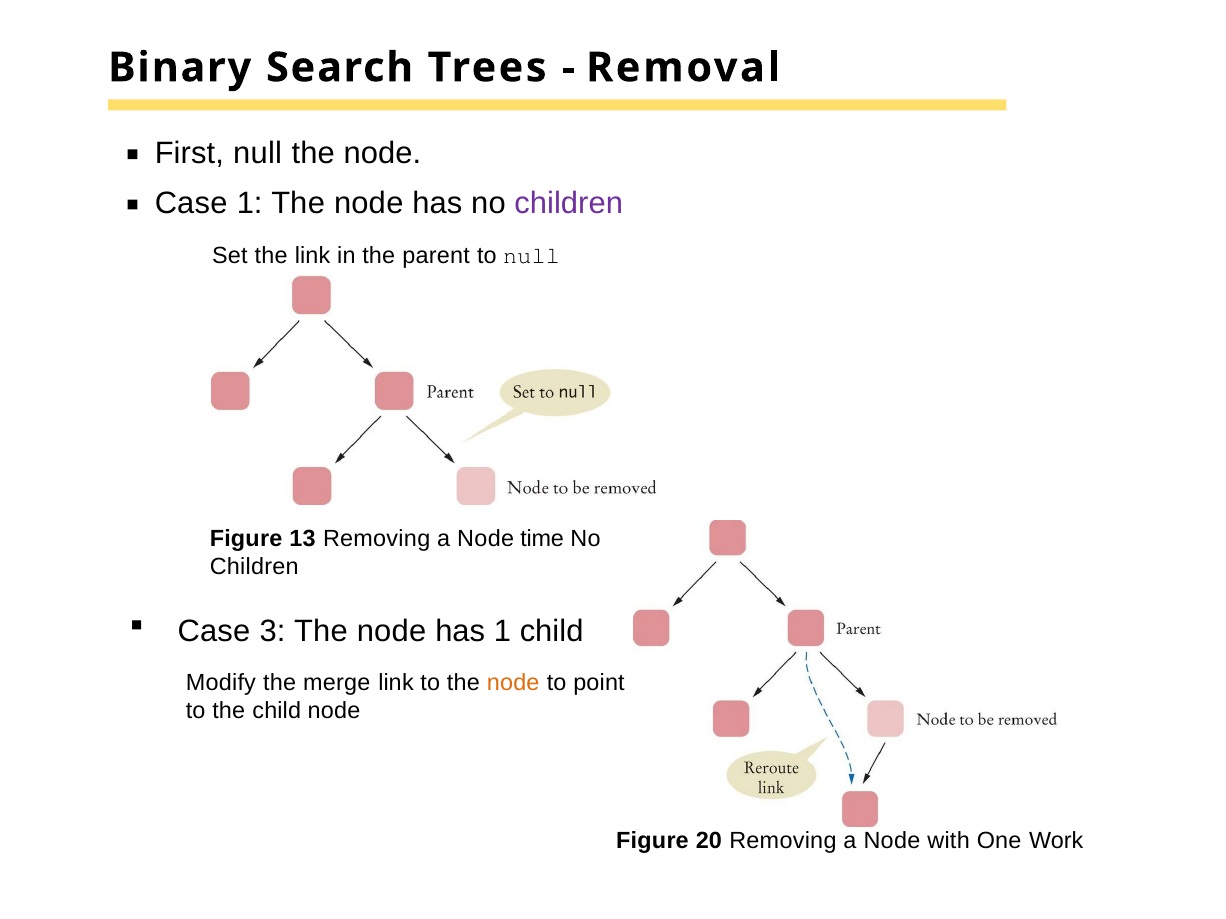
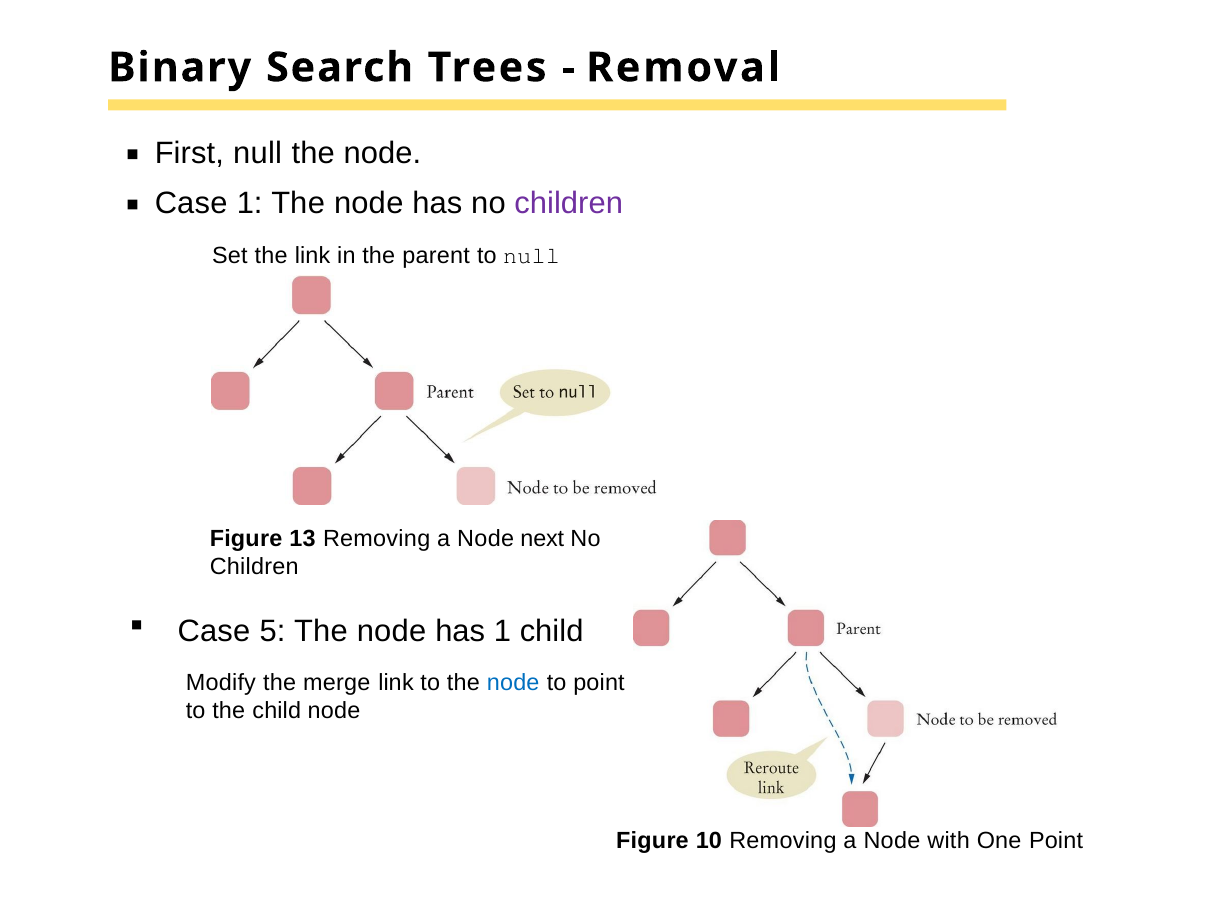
time: time -> next
3: 3 -> 5
node at (513, 683) colour: orange -> blue
20: 20 -> 10
One Work: Work -> Point
